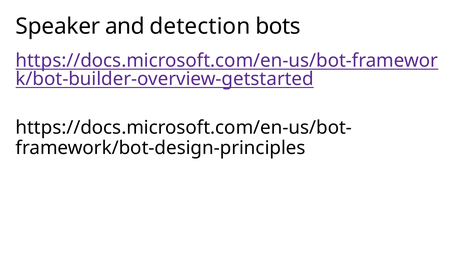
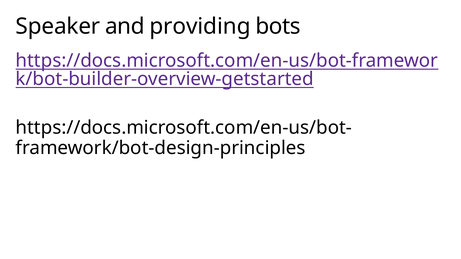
detection: detection -> providing
